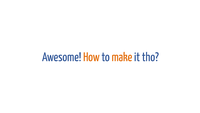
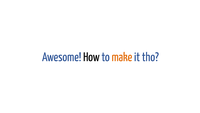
How colour: orange -> black
